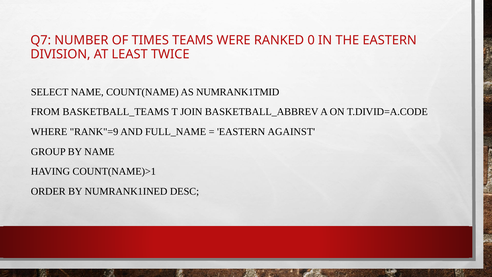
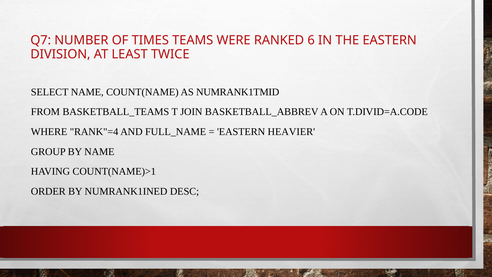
0: 0 -> 6
RANK"=9: RANK"=9 -> RANK"=4
AGAINST: AGAINST -> HEAVIER
